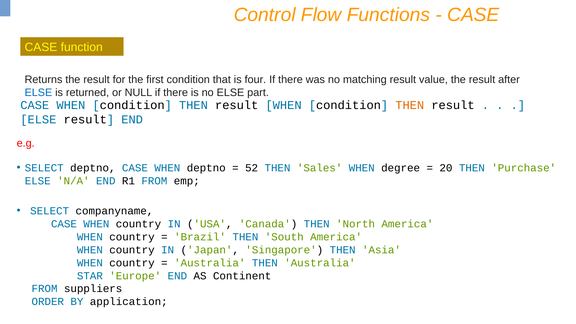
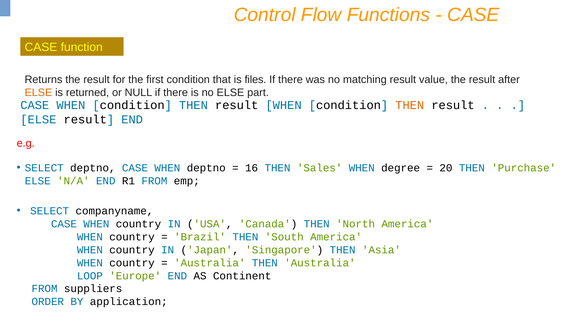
four: four -> files
ELSE at (38, 93) colour: blue -> orange
52: 52 -> 16
STAR: STAR -> LOOP
